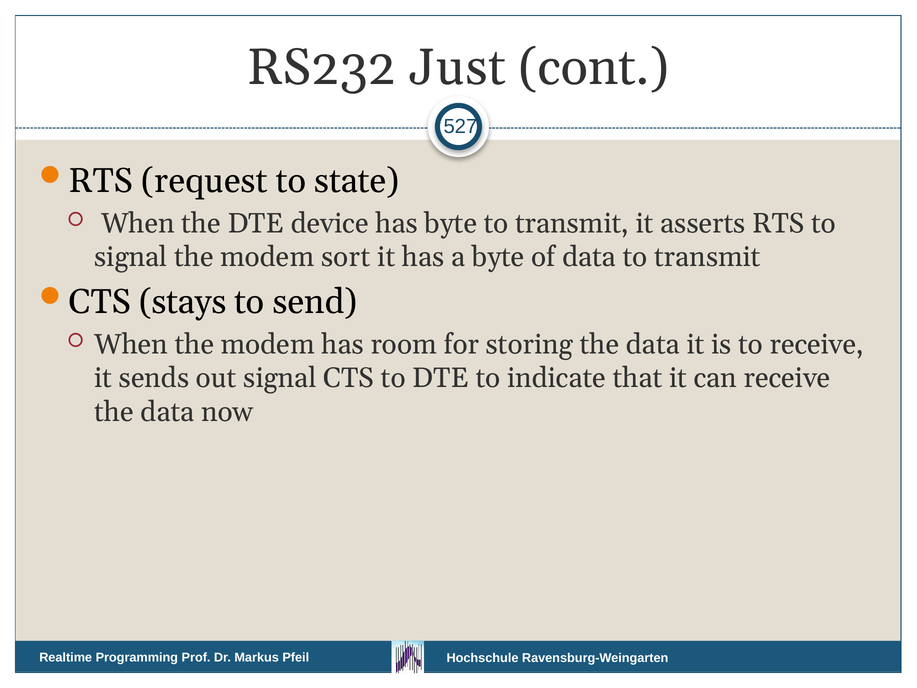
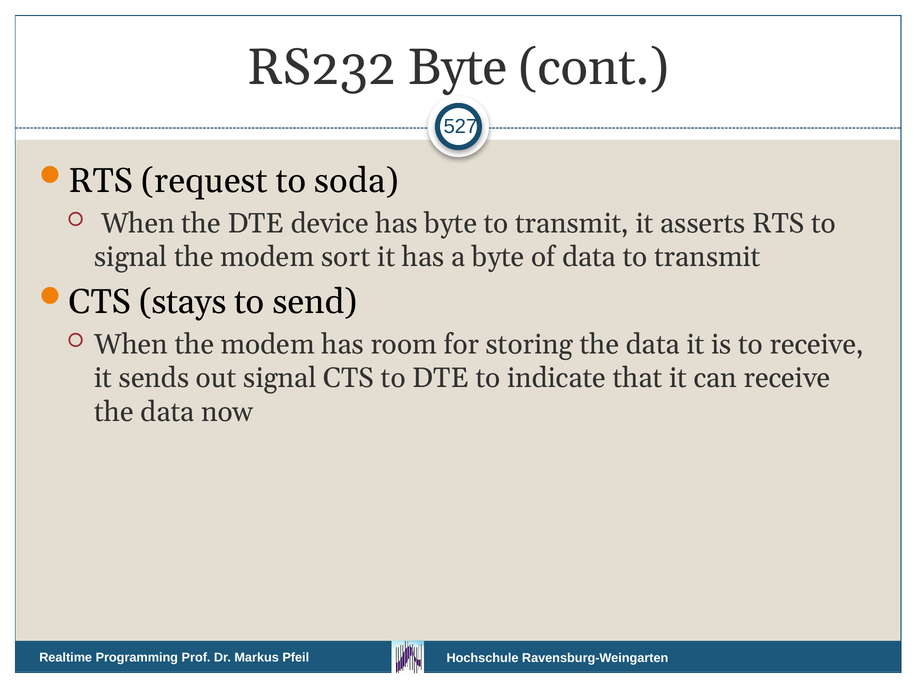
RS232 Just: Just -> Byte
state: state -> soda
